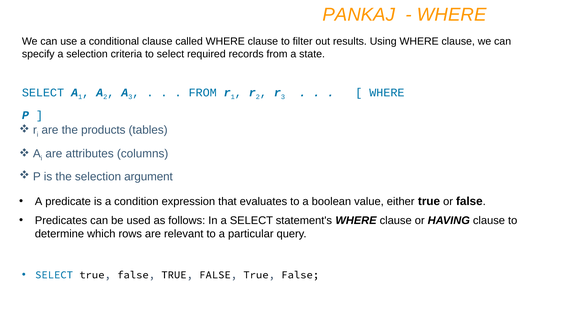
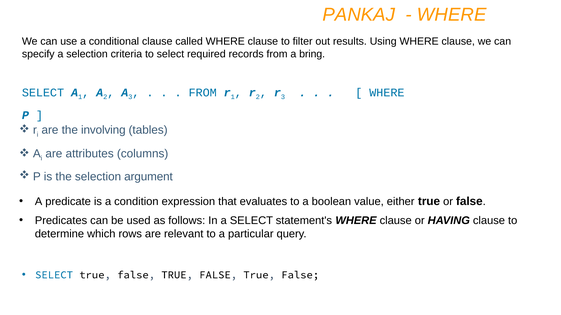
state: state -> bring
products: products -> involving
